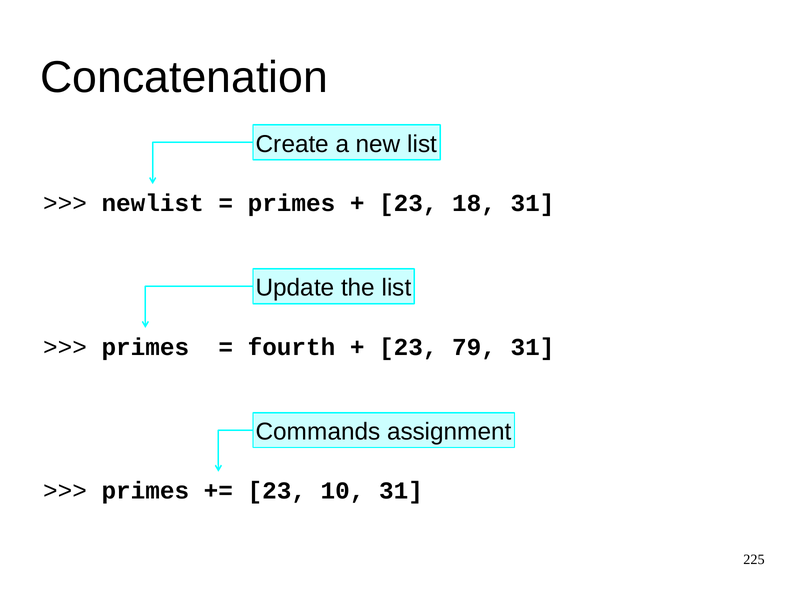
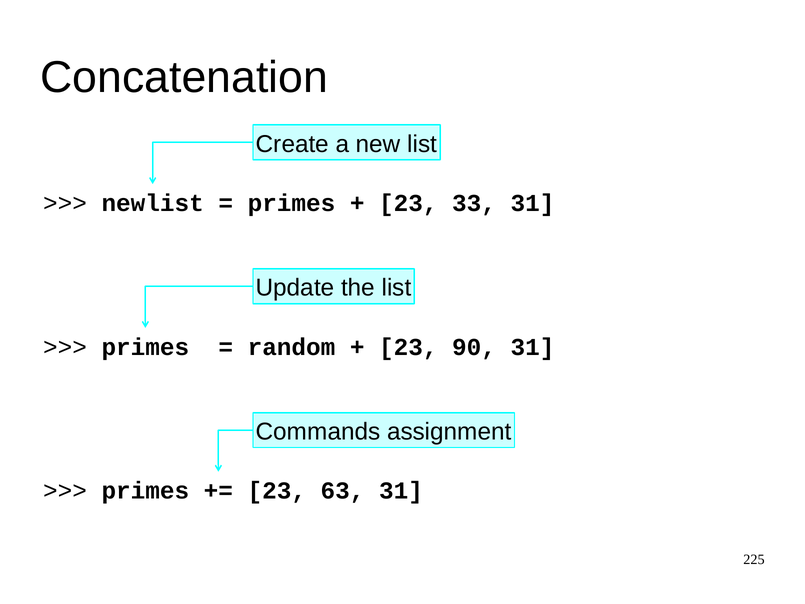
18: 18 -> 33
fourth: fourth -> random
79: 79 -> 90
10: 10 -> 63
